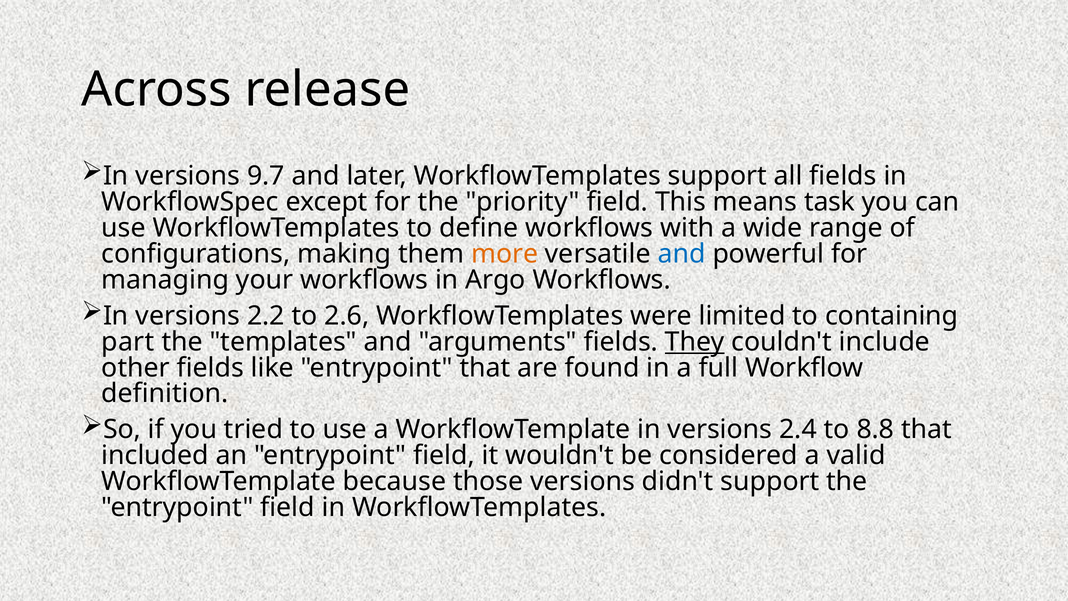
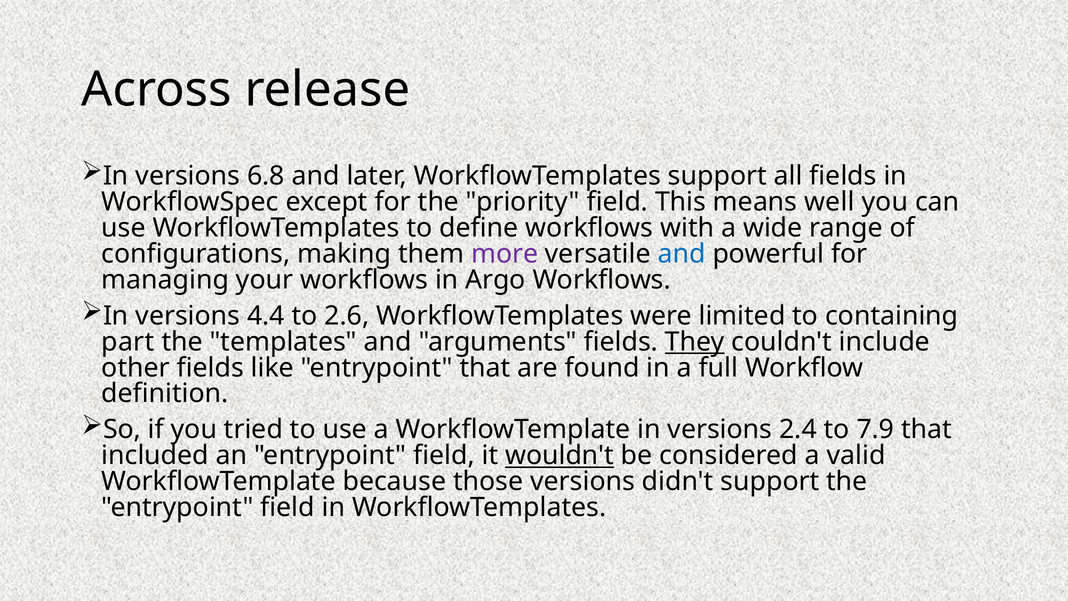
9.7: 9.7 -> 6.8
task: task -> well
more colour: orange -> purple
2.2: 2.2 -> 4.4
8.8: 8.8 -> 7.9
wouldn't underline: none -> present
